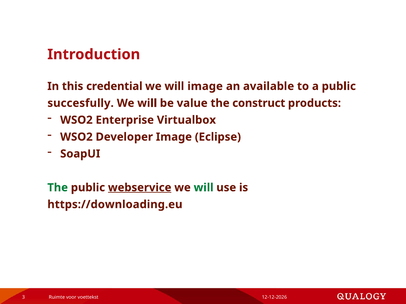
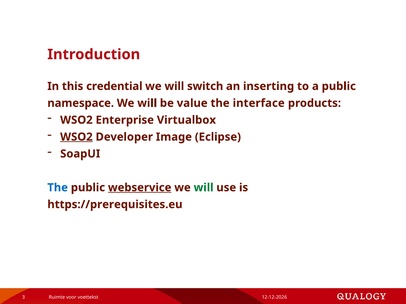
will image: image -> switch
available: available -> inserting
succesfully: succesfully -> namespace
construct: construct -> interface
WSO2 at (76, 137) underline: none -> present
The at (58, 188) colour: green -> blue
https://downloading.eu: https://downloading.eu -> https://prerequisites.eu
